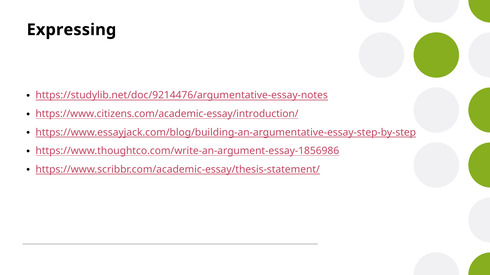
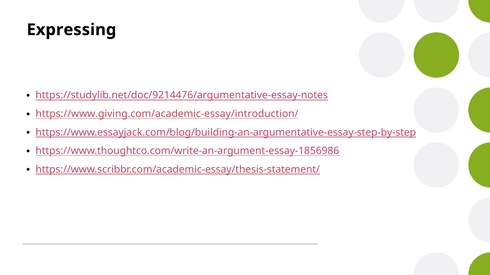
https://www.citizens.com/academic-essay/introduction/: https://www.citizens.com/academic-essay/introduction/ -> https://www.giving.com/academic-essay/introduction/
